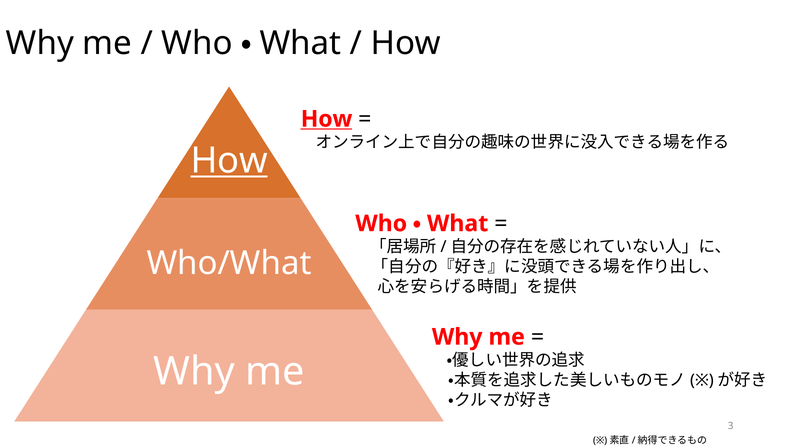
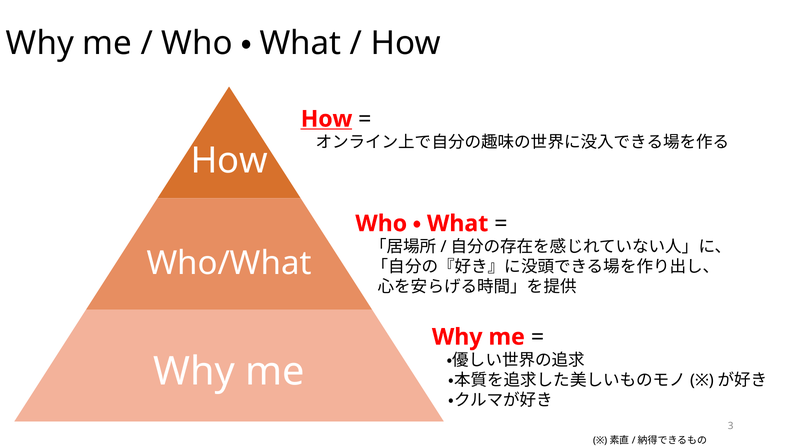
How at (229, 161) underline: present -> none
